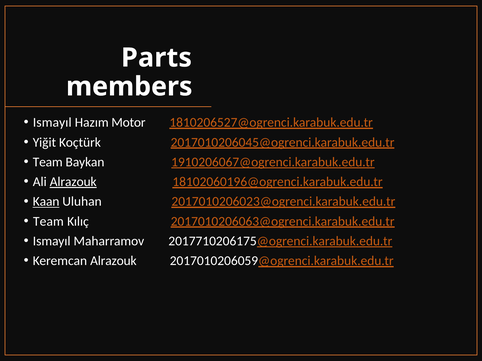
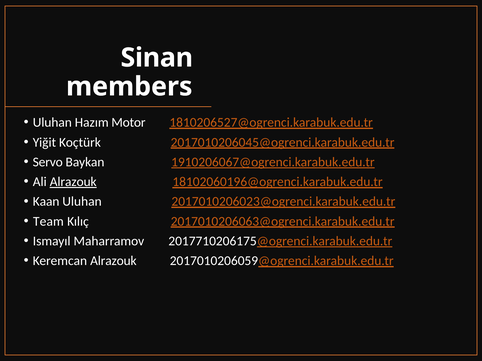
Parts: Parts -> Sinan
Ismayıl at (52, 123): Ismayıl -> Uluhan
Team at (48, 162): Team -> Servo
Kaan underline: present -> none
